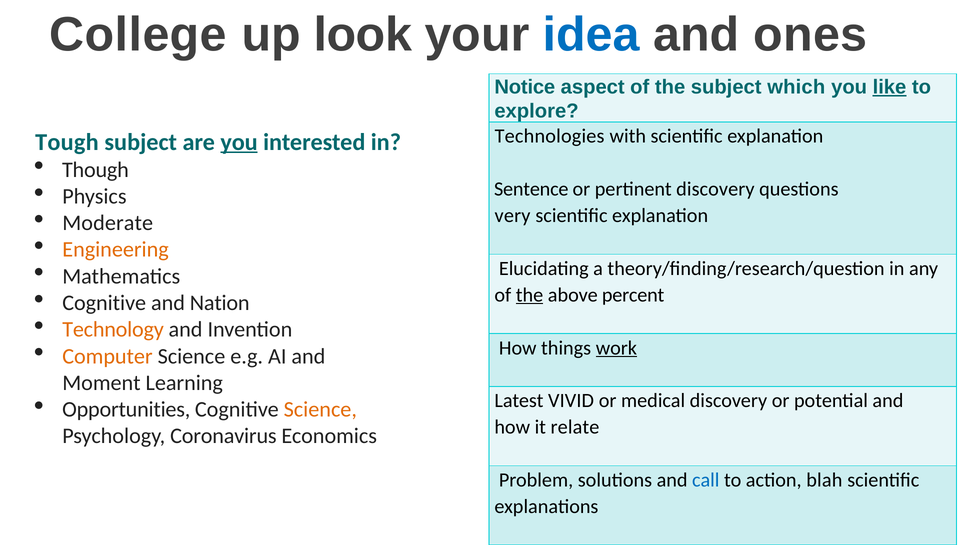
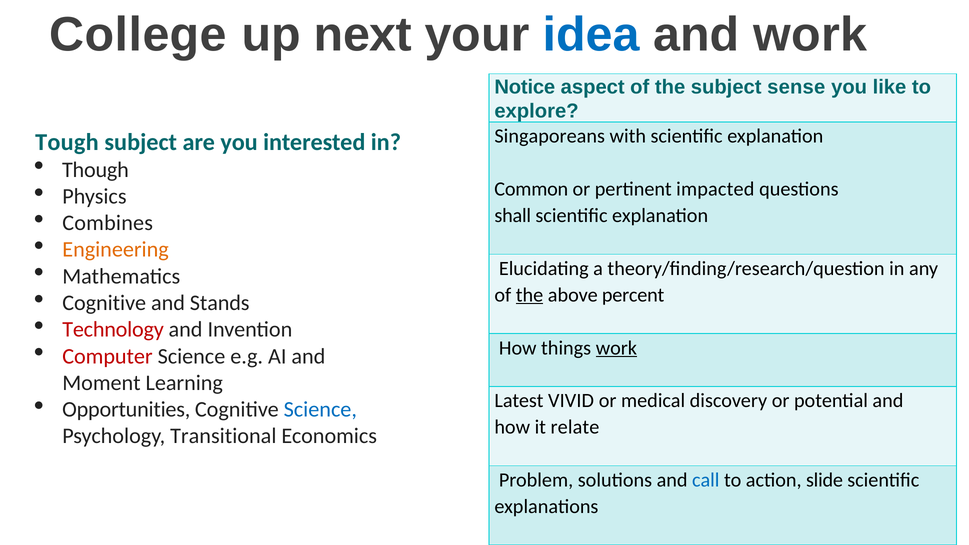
look: look -> next
and ones: ones -> work
which: which -> sense
like underline: present -> none
Technologies: Technologies -> Singaporeans
you at (239, 142) underline: present -> none
Sentence: Sentence -> Common
pertinent discovery: discovery -> impacted
very: very -> shall
Moderate: Moderate -> Combines
Nation: Nation -> Stands
Technology colour: orange -> red
Computer colour: orange -> red
Science at (320, 410) colour: orange -> blue
Coronavirus: Coronavirus -> Transitional
blah: blah -> slide
